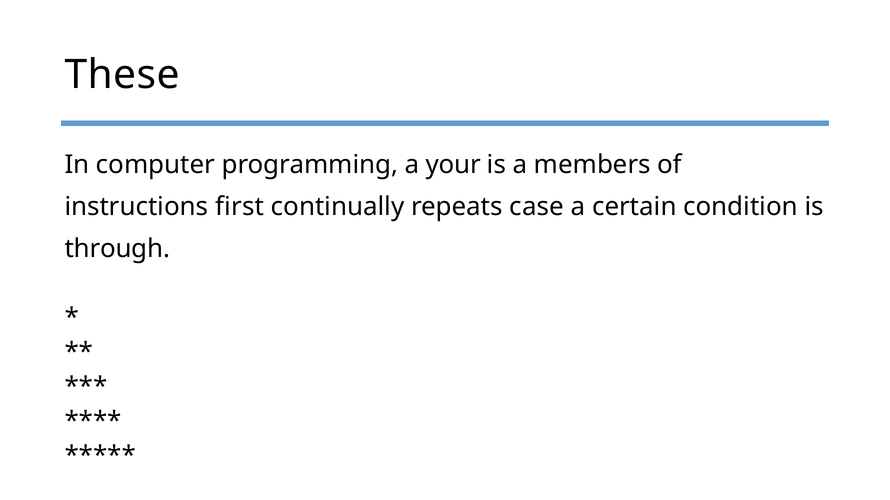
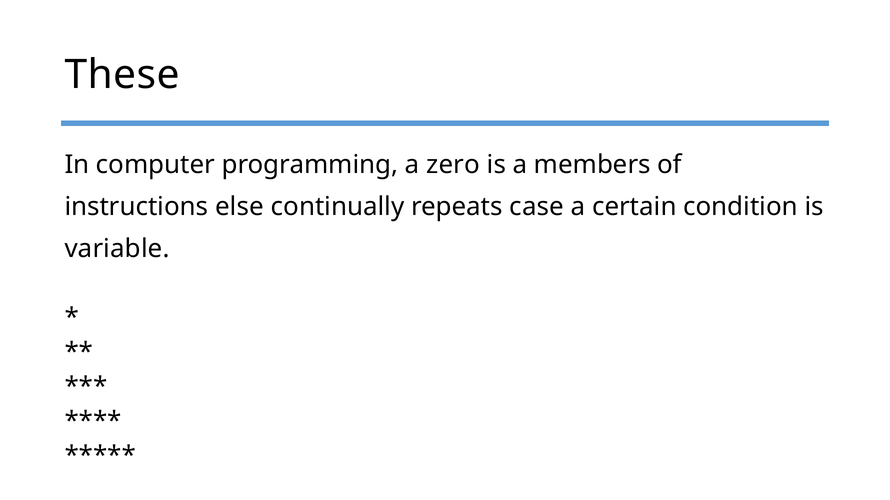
your: your -> zero
first: first -> else
through: through -> variable
